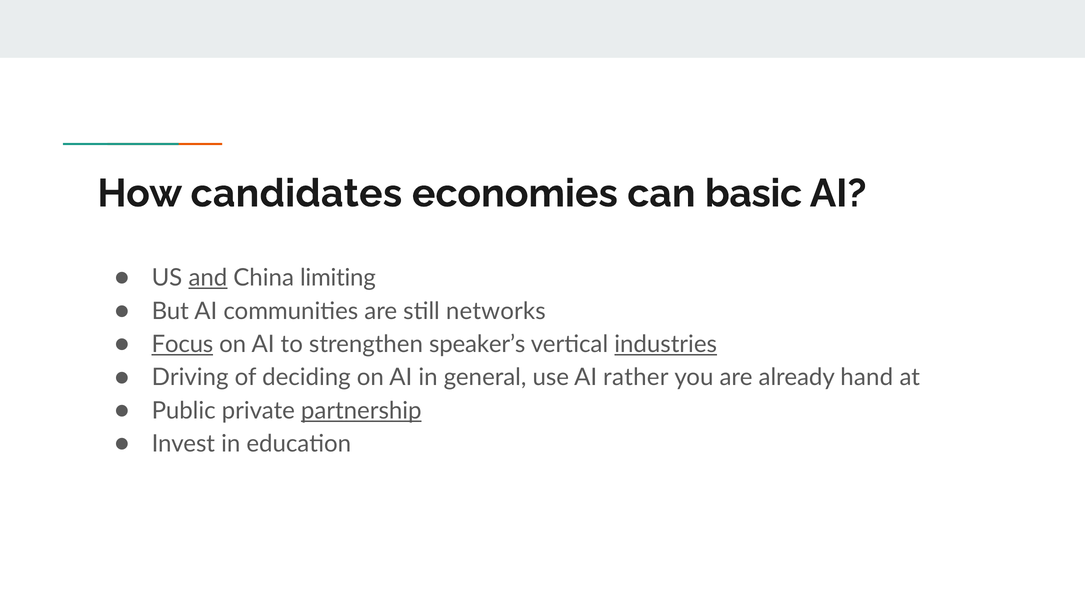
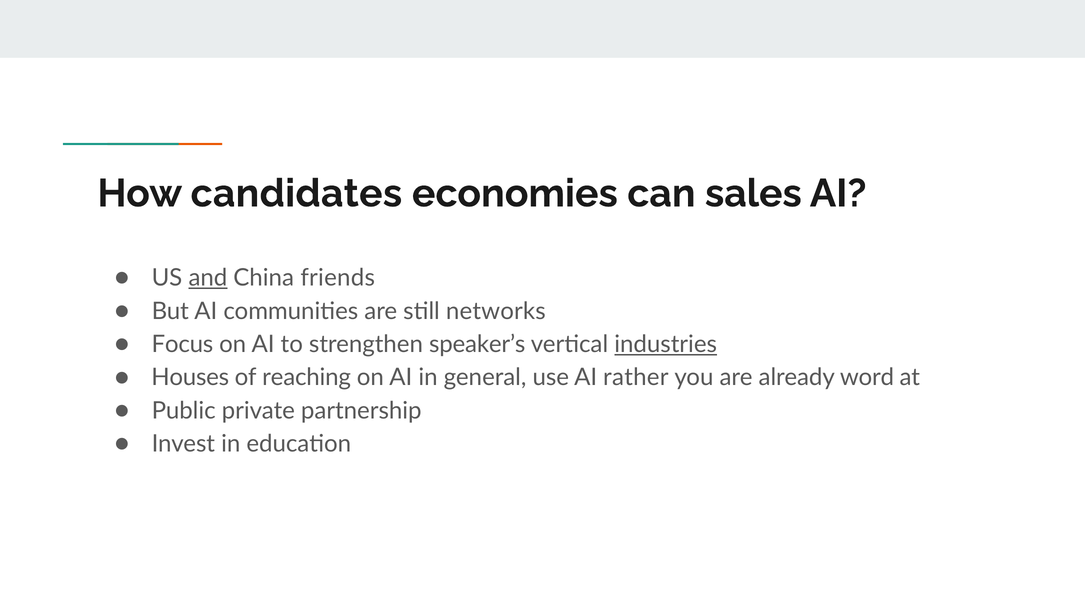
basic: basic -> sales
limiting: limiting -> friends
Focus underline: present -> none
Driving: Driving -> Houses
deciding: deciding -> reaching
hand: hand -> word
partnership underline: present -> none
